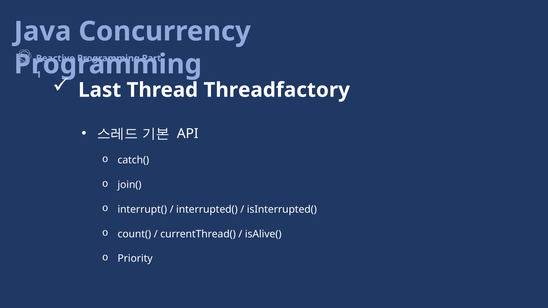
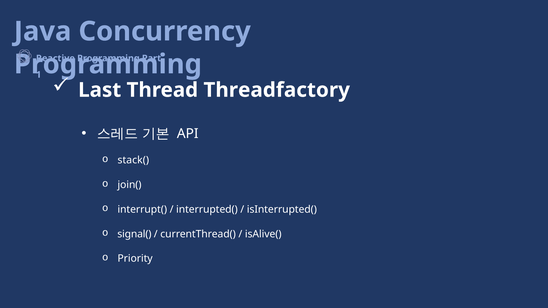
catch(: catch( -> stack(
count(: count( -> signal(
